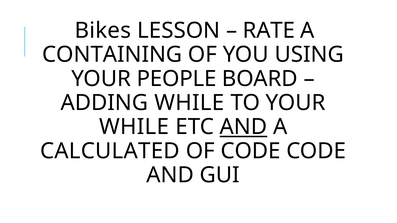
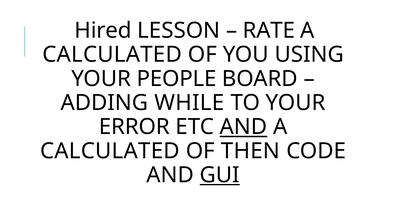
Bikes: Bikes -> Hired
CONTAINING at (112, 55): CONTAINING -> CALCULATED
WHILE at (134, 127): WHILE -> ERROR
OF CODE: CODE -> THEN
GUI underline: none -> present
